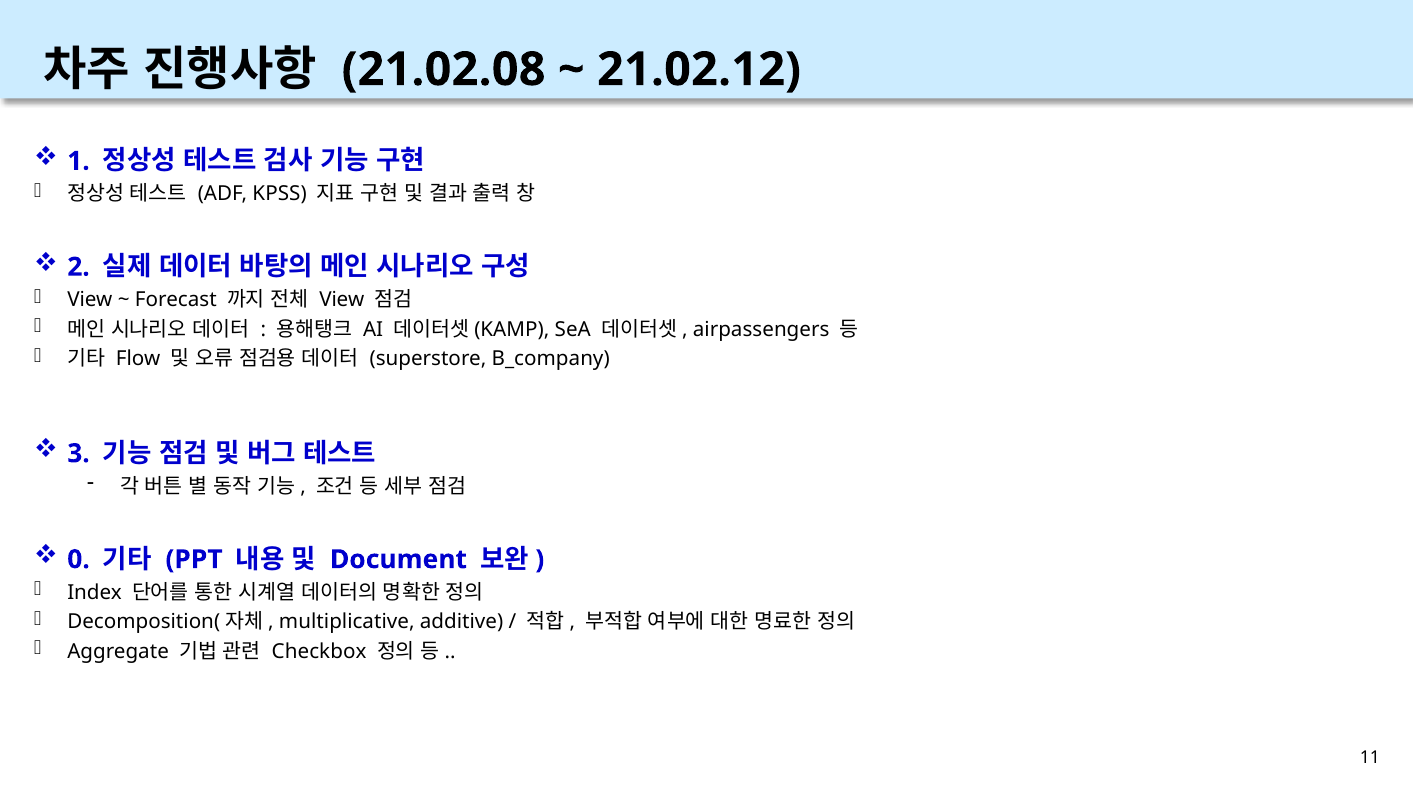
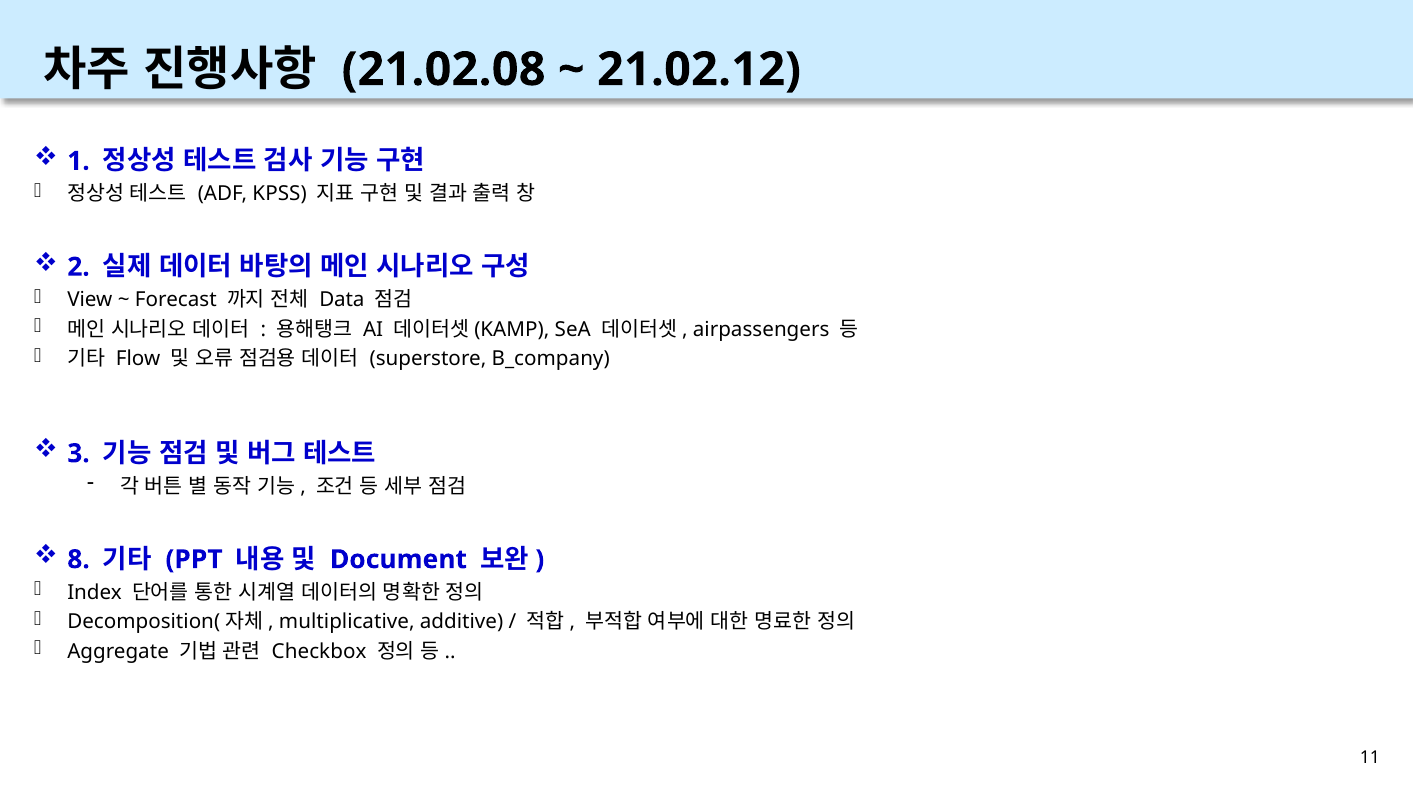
View at (342, 300): View -> Data
0: 0 -> 8
